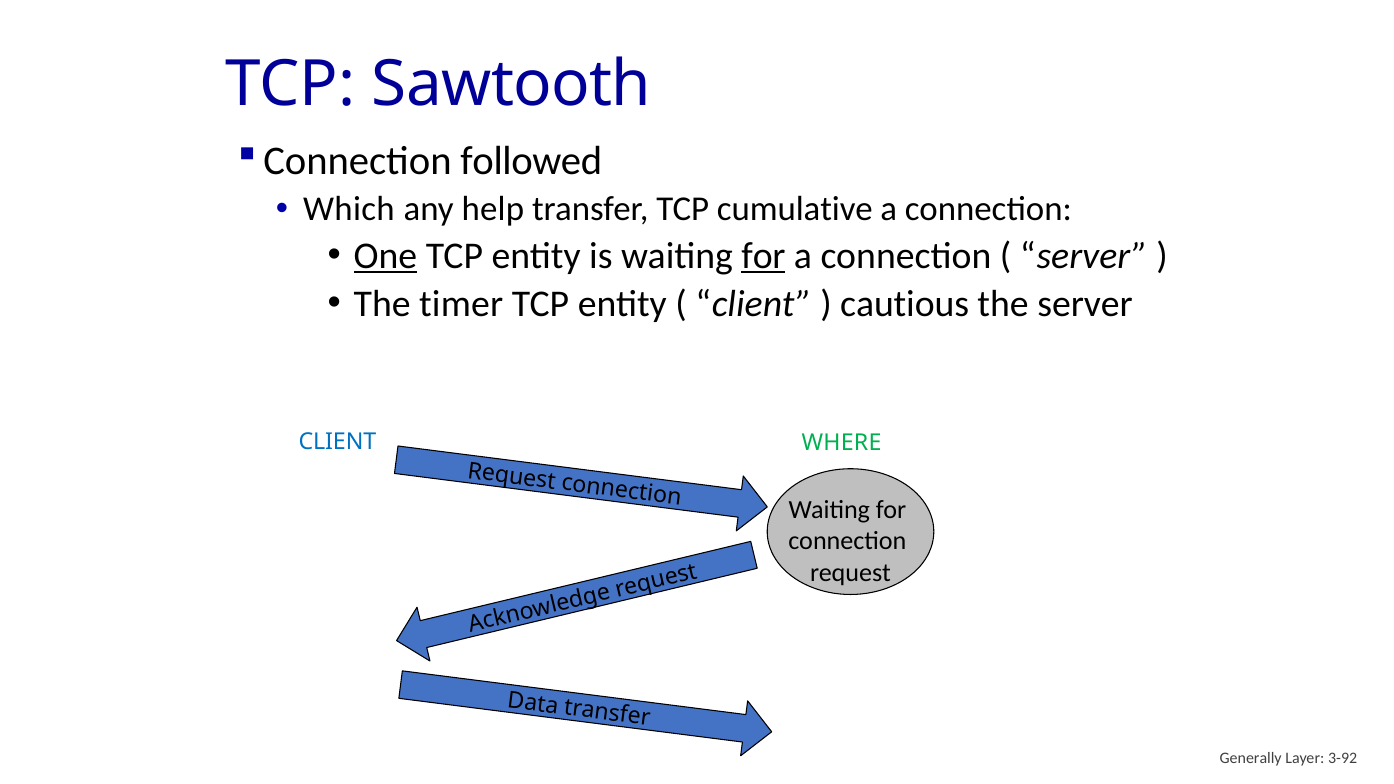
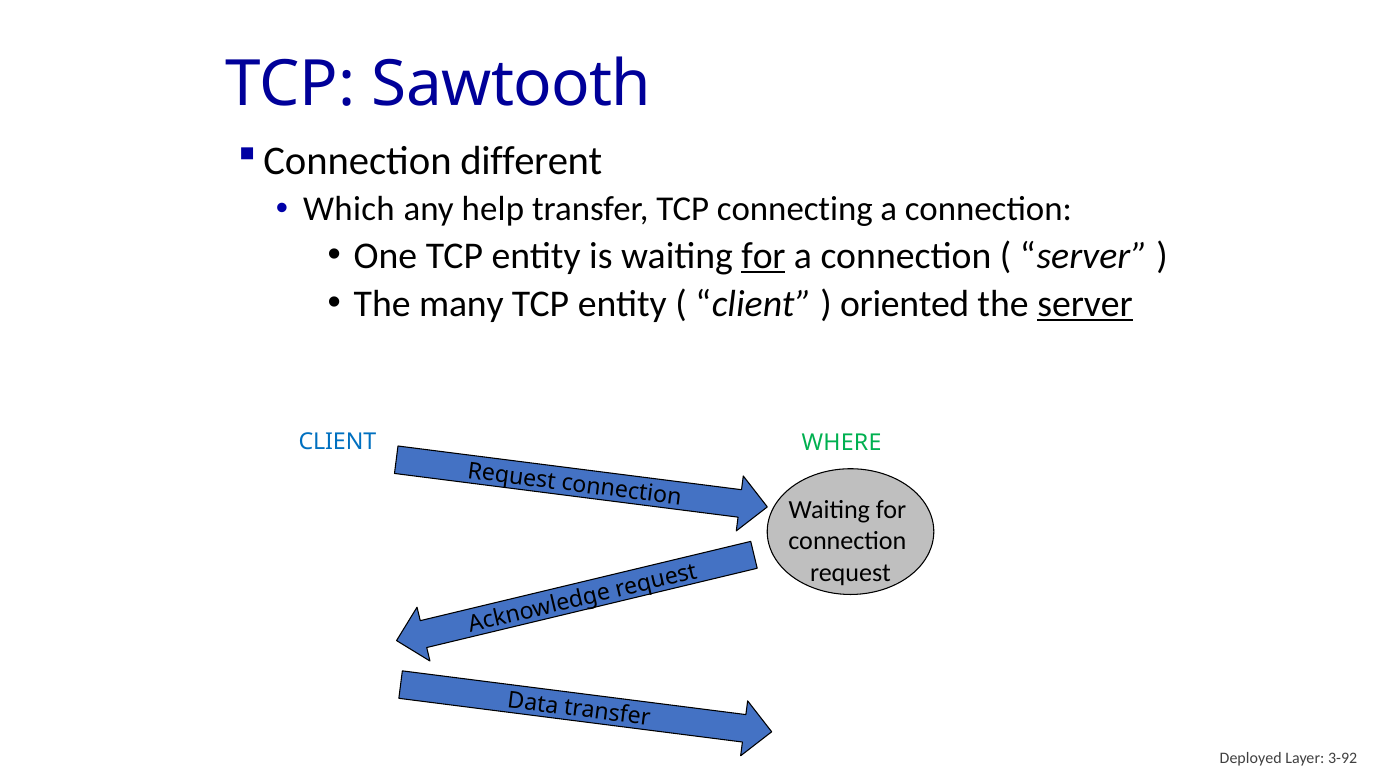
followed: followed -> different
cumulative: cumulative -> connecting
One underline: present -> none
timer: timer -> many
cautious: cautious -> oriented
server at (1085, 304) underline: none -> present
Generally: Generally -> Deployed
